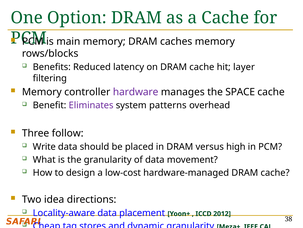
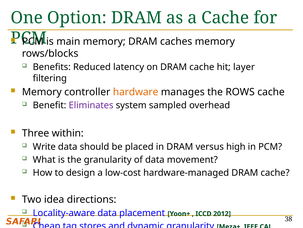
hardware colour: purple -> orange
SPACE: SPACE -> ROWS
patterns: patterns -> sampled
follow: follow -> within
